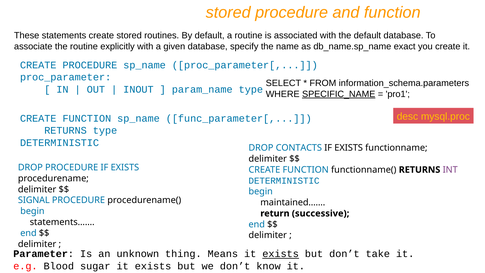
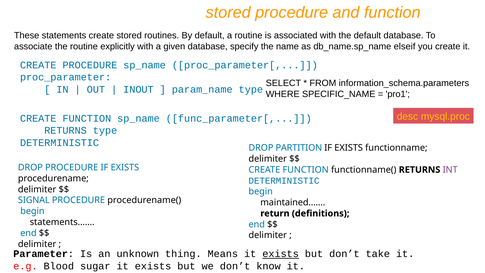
exact: exact -> elseif
SPECIFIC_NAME underline: present -> none
CONTACTS: CONTACTS -> PARTITION
successive: successive -> definitions
